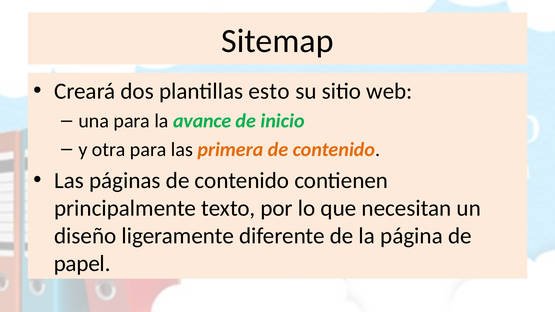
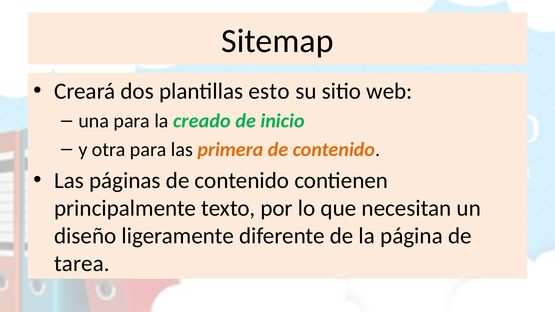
avance: avance -> creado
papel: papel -> tarea
